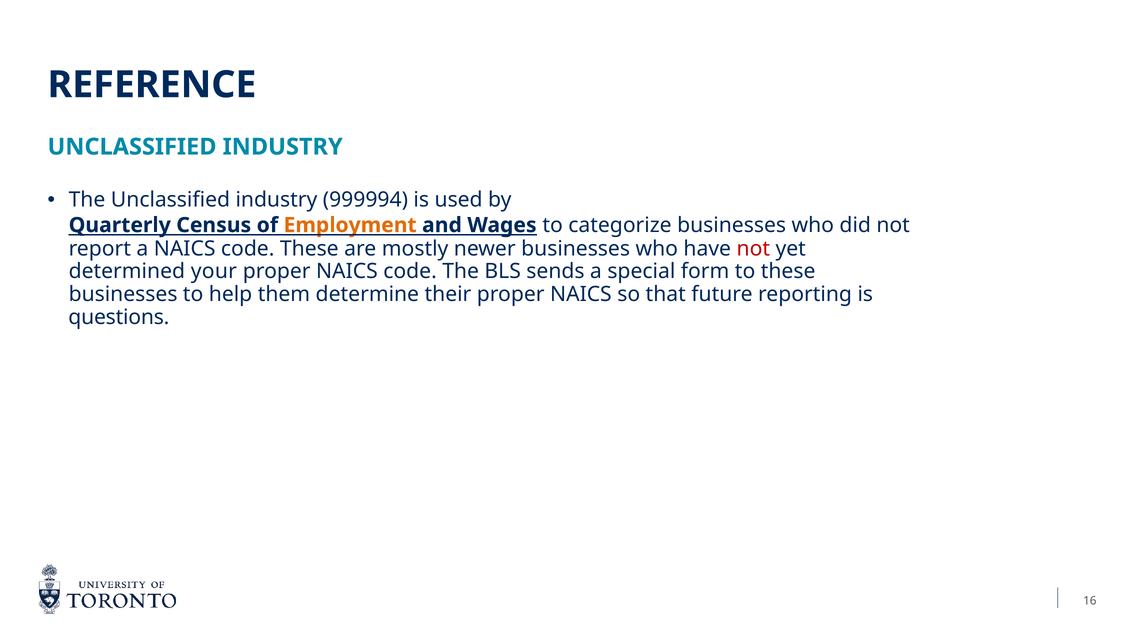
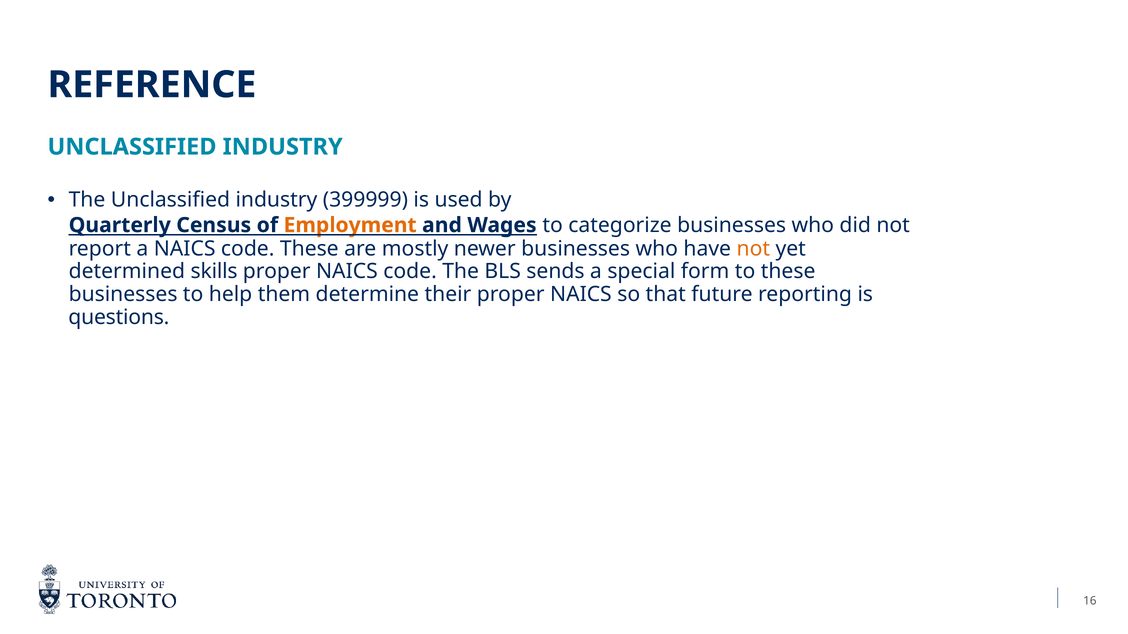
999994: 999994 -> 399999
not at (753, 249) colour: red -> orange
your: your -> skills
